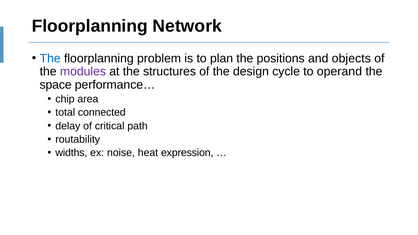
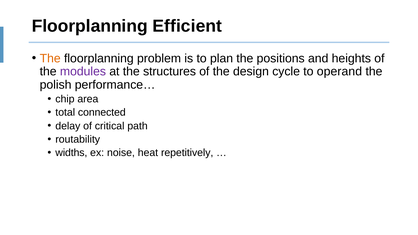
Network: Network -> Efficient
The at (50, 58) colour: blue -> orange
objects: objects -> heights
space: space -> polish
expression: expression -> repetitively
